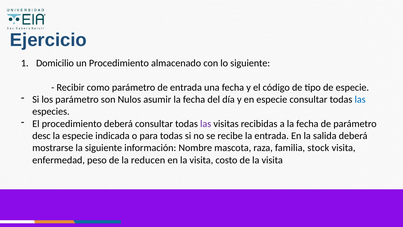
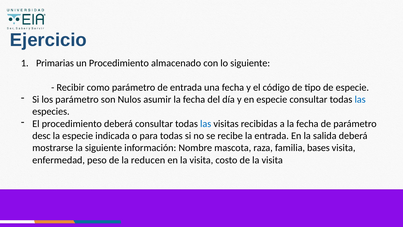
Domicilio: Domicilio -> Primarias
las at (206, 124) colour: purple -> blue
stock: stock -> bases
